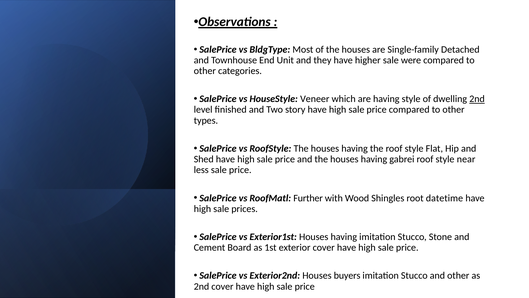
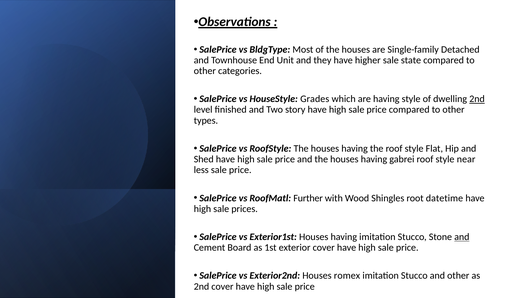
were: were -> state
Veneer: Veneer -> Grades
and at (462, 237) underline: none -> present
buyers: buyers -> romex
